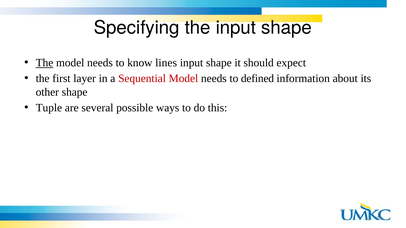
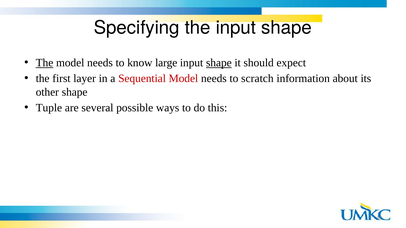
lines: lines -> large
shape at (219, 63) underline: none -> present
defined: defined -> scratch
